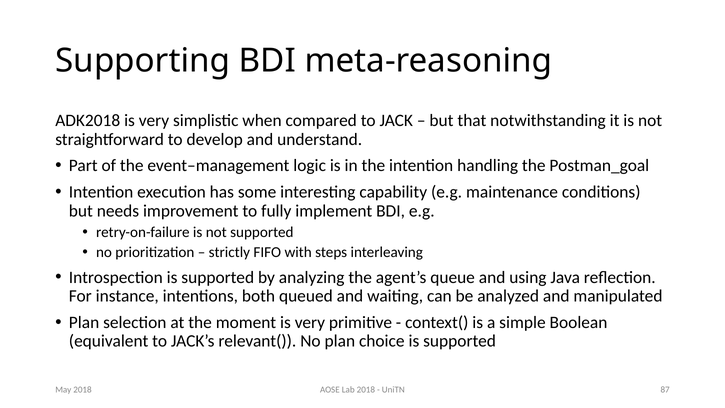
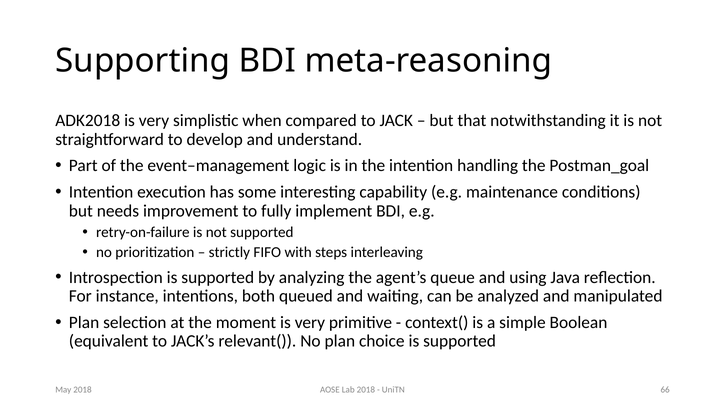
87: 87 -> 66
